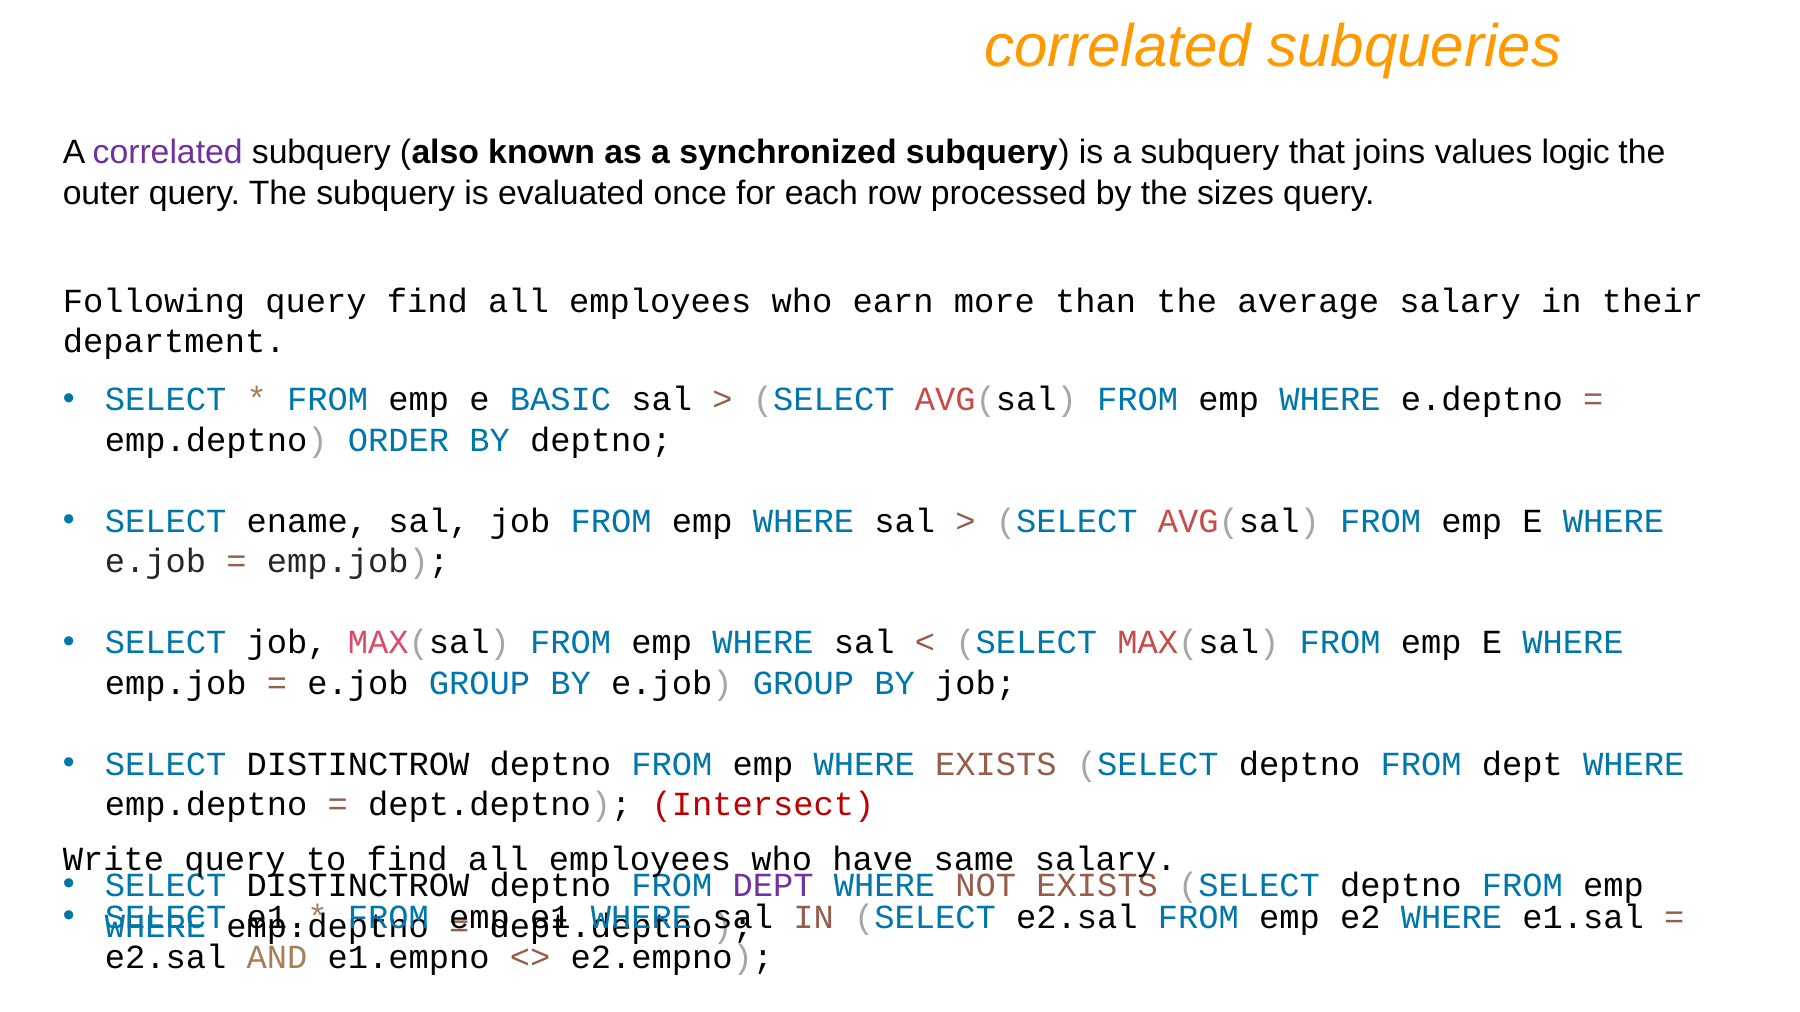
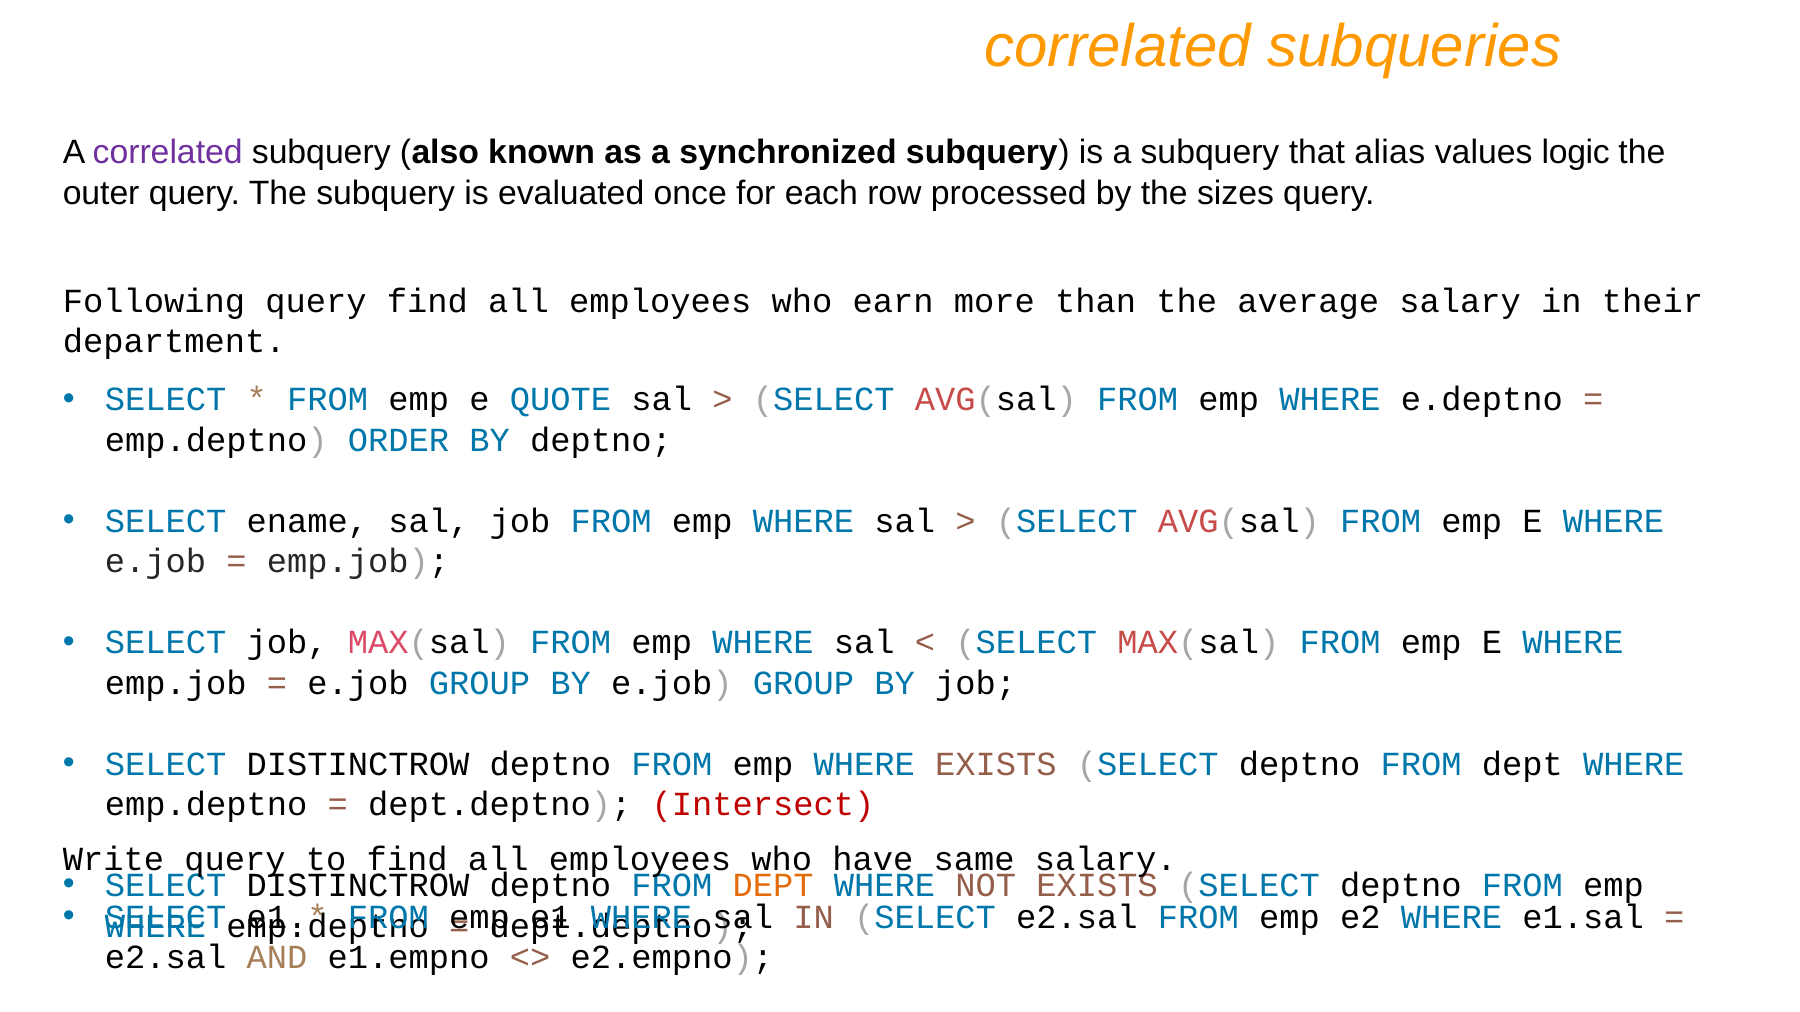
joins: joins -> alias
BASIC: BASIC -> QUOTE
DEPT at (773, 886) colour: purple -> orange
